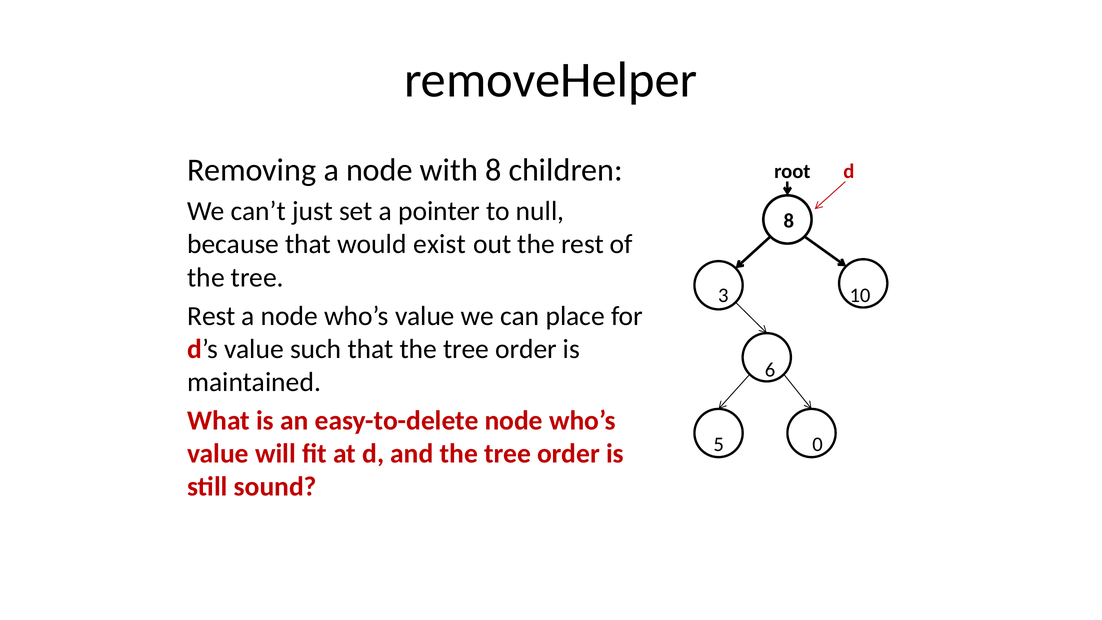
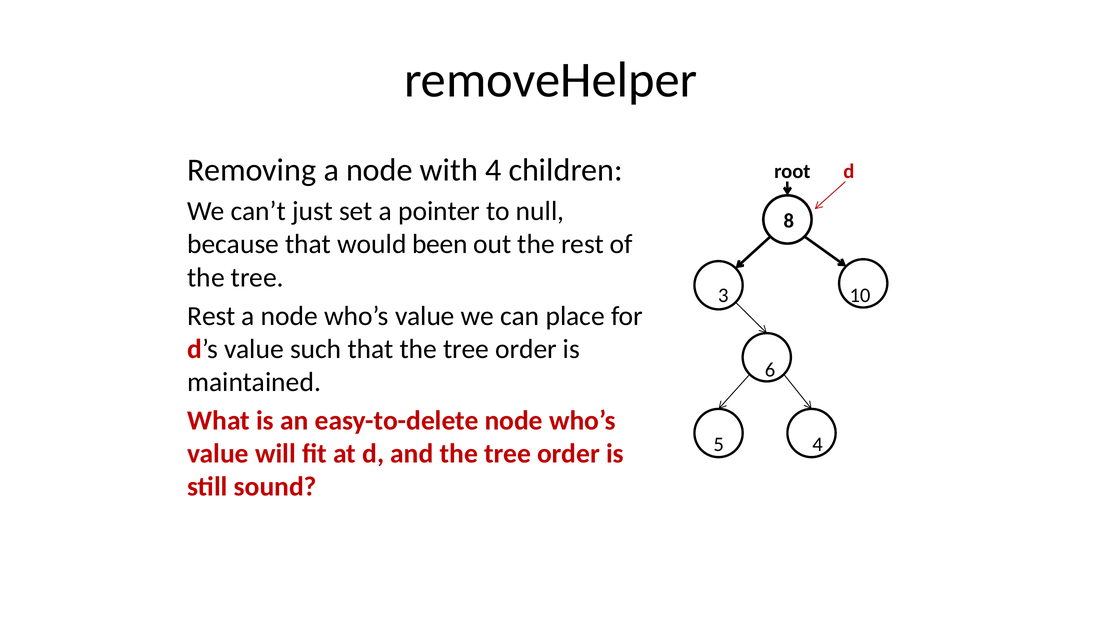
with 8: 8 -> 4
exist: exist -> been
5 0: 0 -> 4
